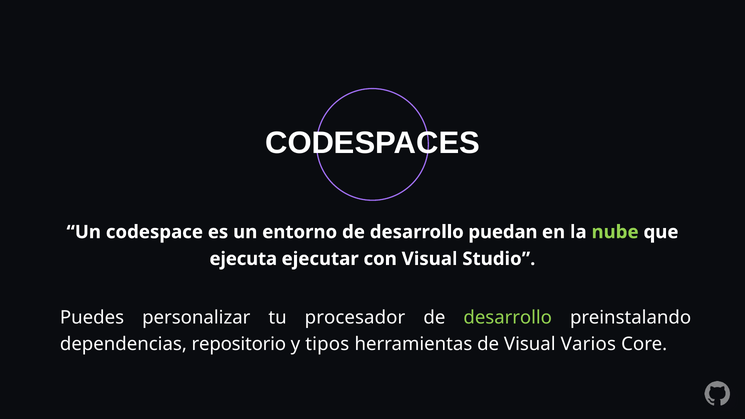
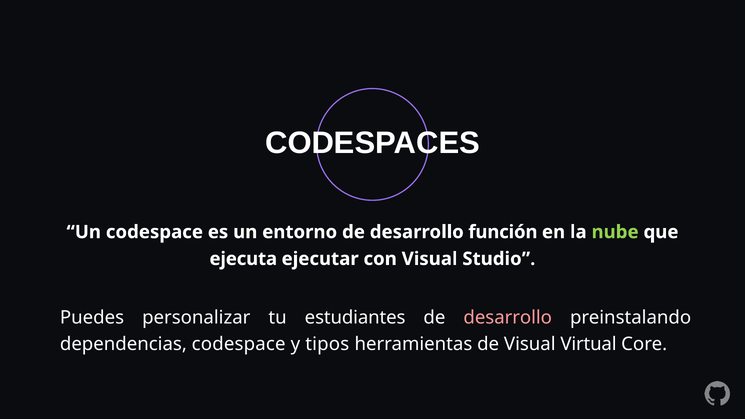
puedan: puedan -> función
procesador: procesador -> estudiantes
desarrollo at (508, 318) colour: light green -> pink
dependencias repositorio: repositorio -> codespace
Varios: Varios -> Virtual
